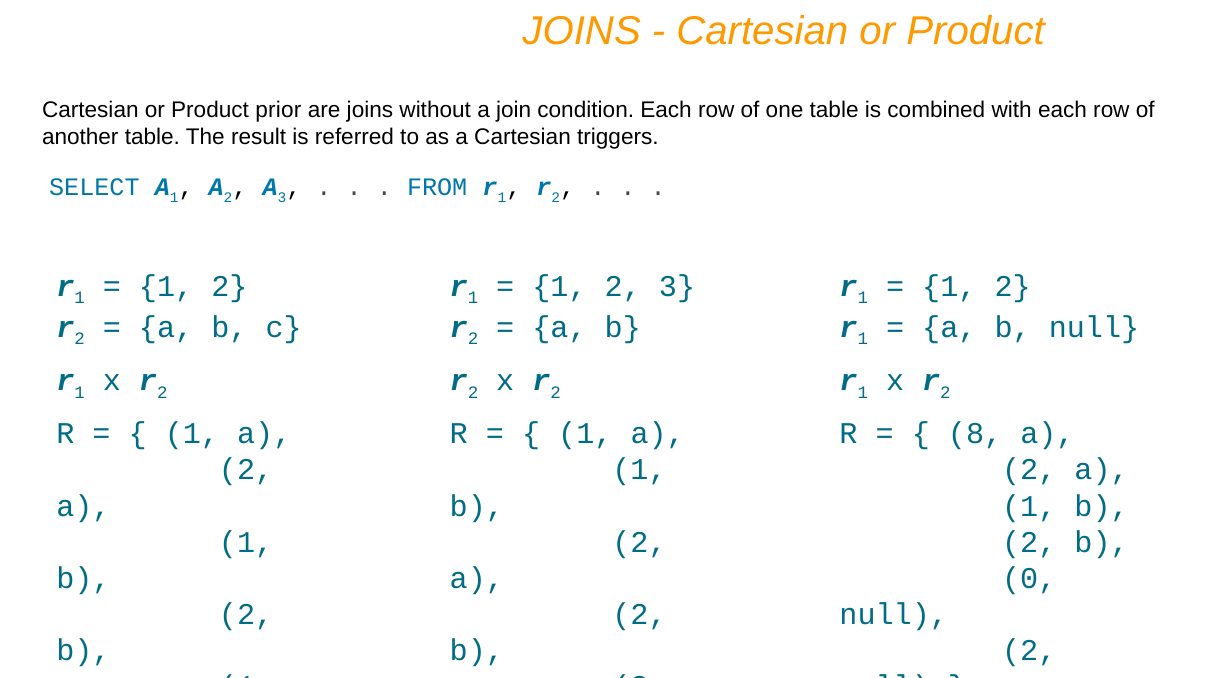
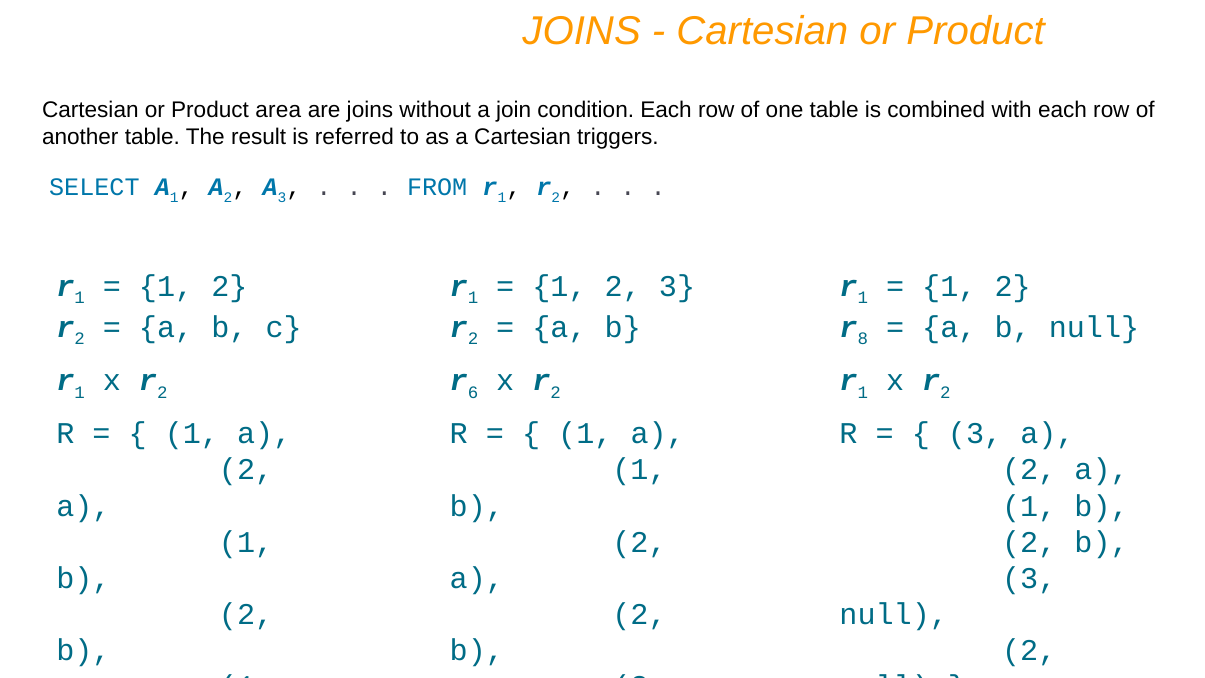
prior: prior -> area
1 at (863, 339): 1 -> 8
2 at (473, 392): 2 -> 6
8 at (975, 434): 8 -> 3
0 at (1029, 578): 0 -> 3
